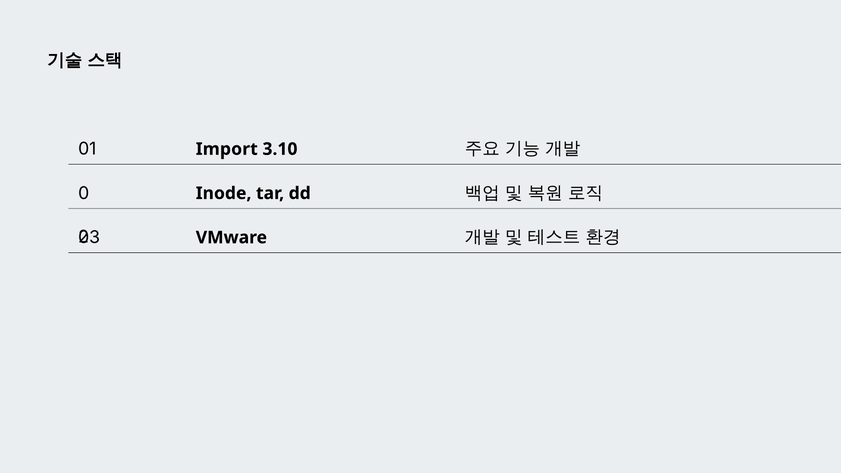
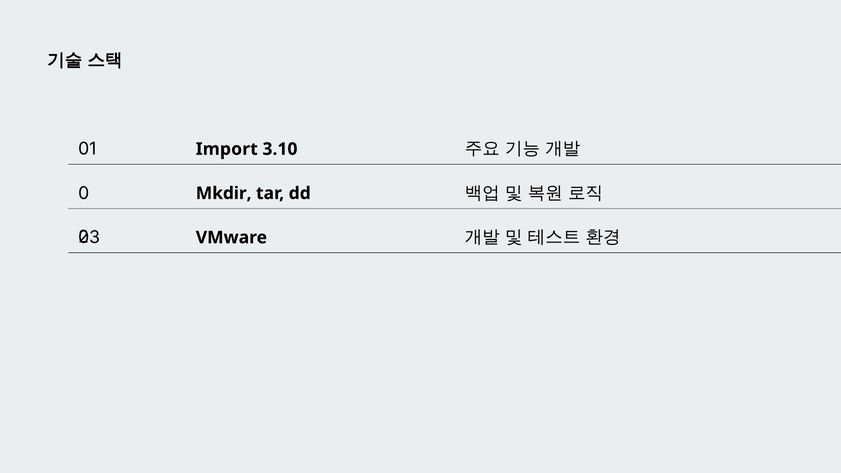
Inode: Inode -> Mkdir
